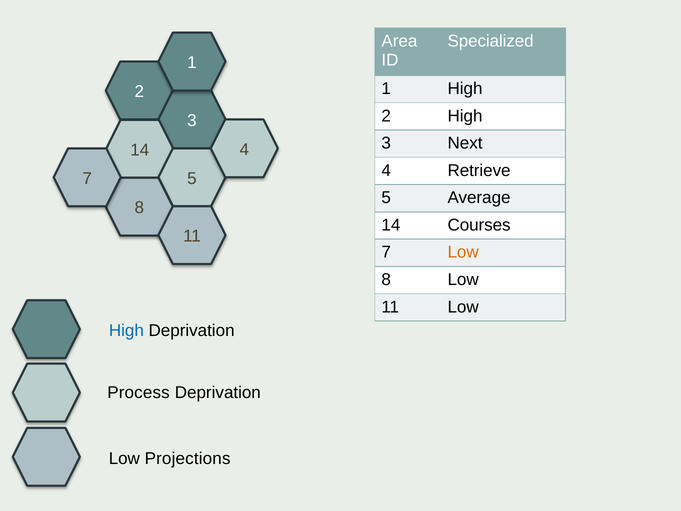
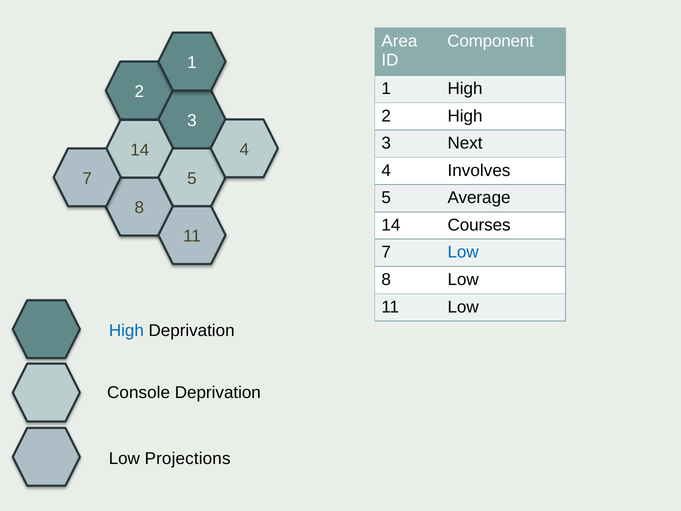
Specialized: Specialized -> Component
Retrieve: Retrieve -> Involves
Low at (463, 252) colour: orange -> blue
Process: Process -> Console
